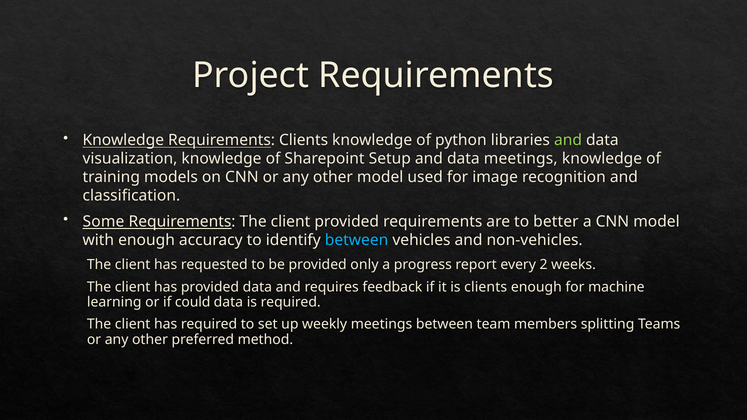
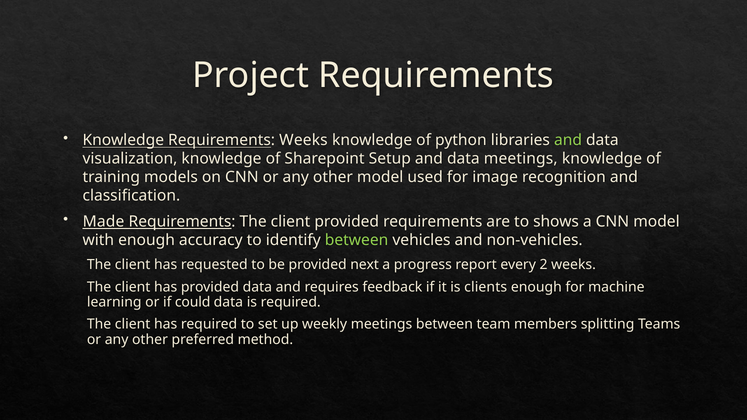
Requirements Clients: Clients -> Weeks
Some: Some -> Made
better: better -> shows
between at (357, 240) colour: light blue -> light green
only: only -> next
